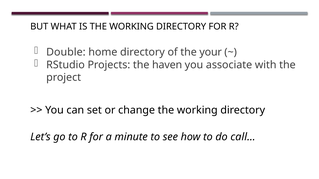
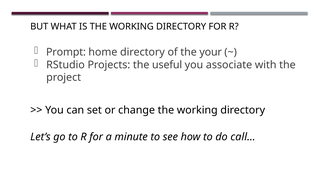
Double: Double -> Prompt
haven: haven -> useful
